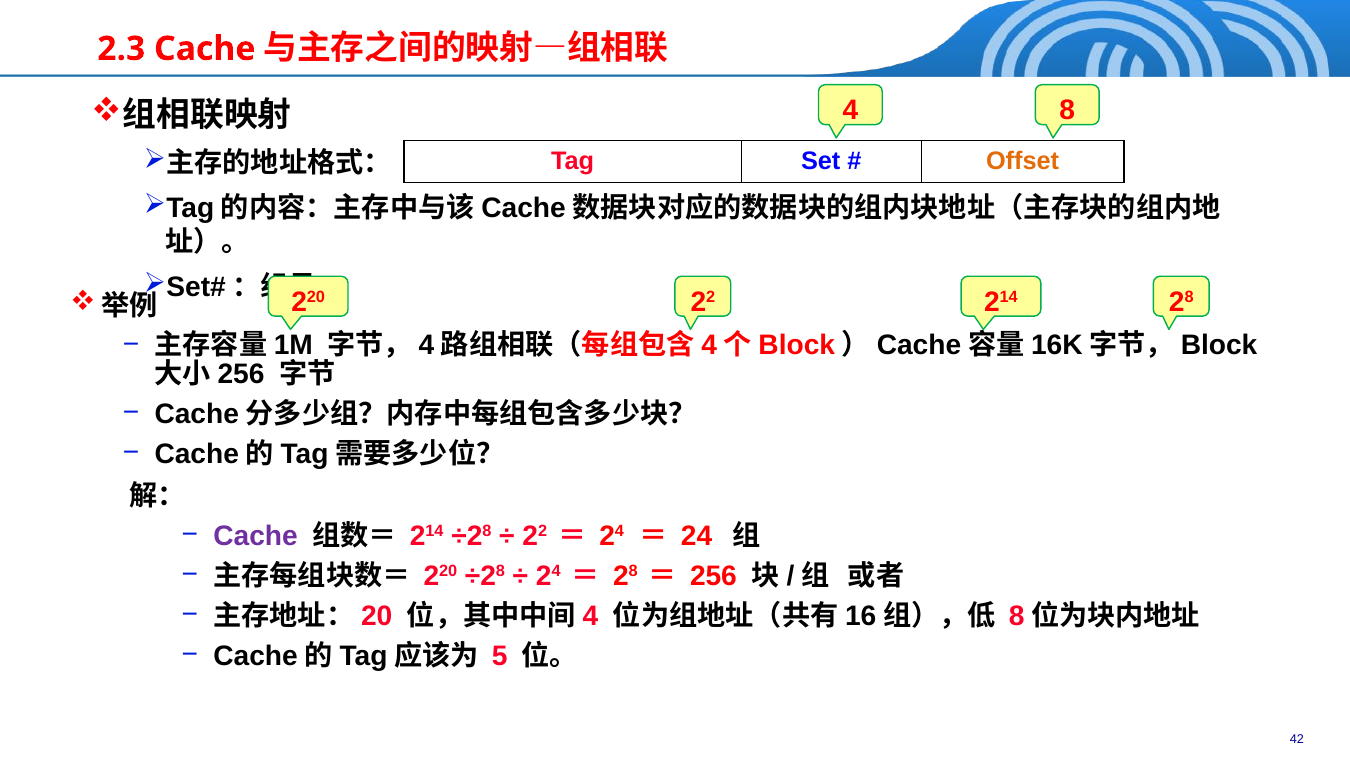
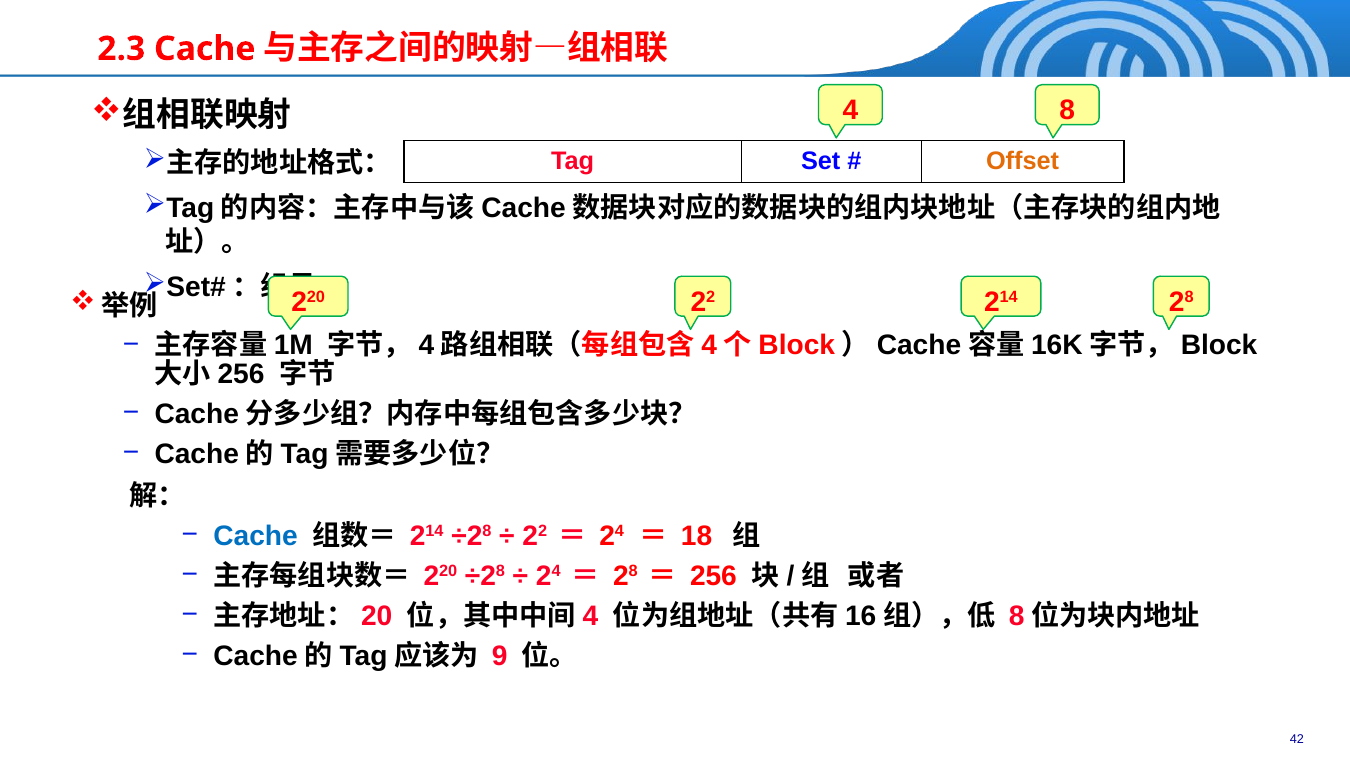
Cache at (256, 535) colour: purple -> blue
24 at (697, 535): 24 -> 18
5: 5 -> 9
